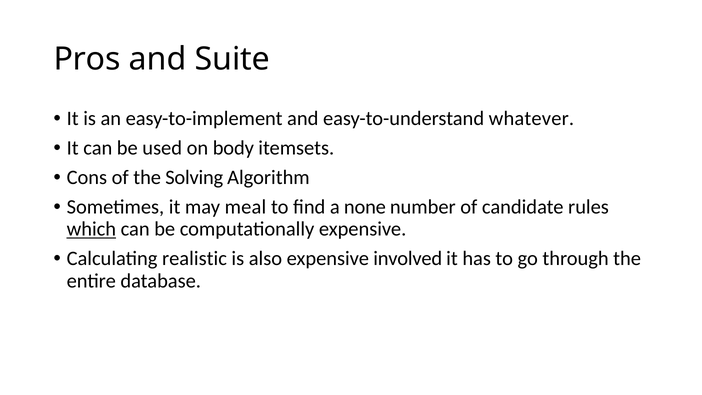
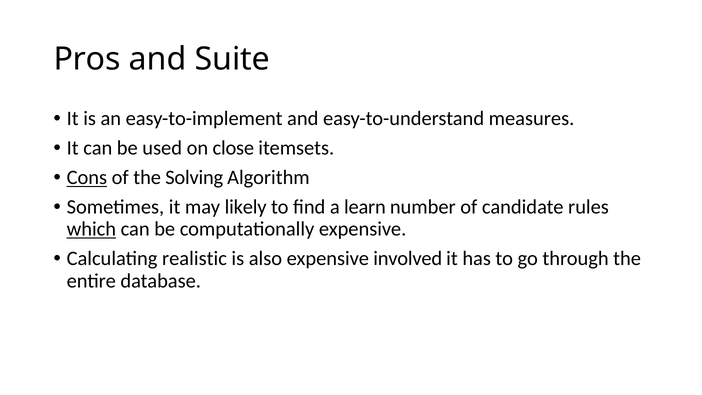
whatever: whatever -> measures
body: body -> close
Cons underline: none -> present
meal: meal -> likely
none: none -> learn
